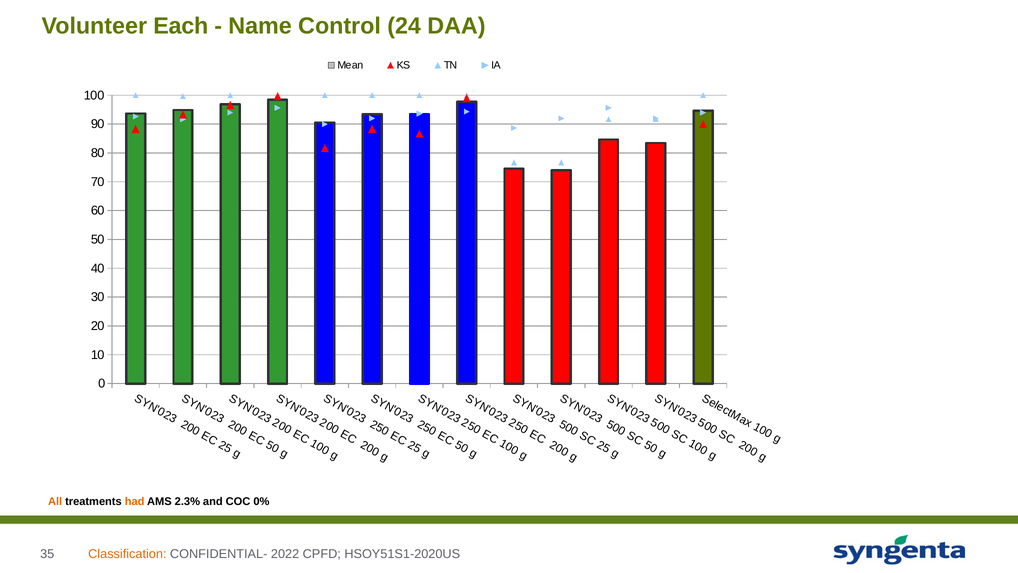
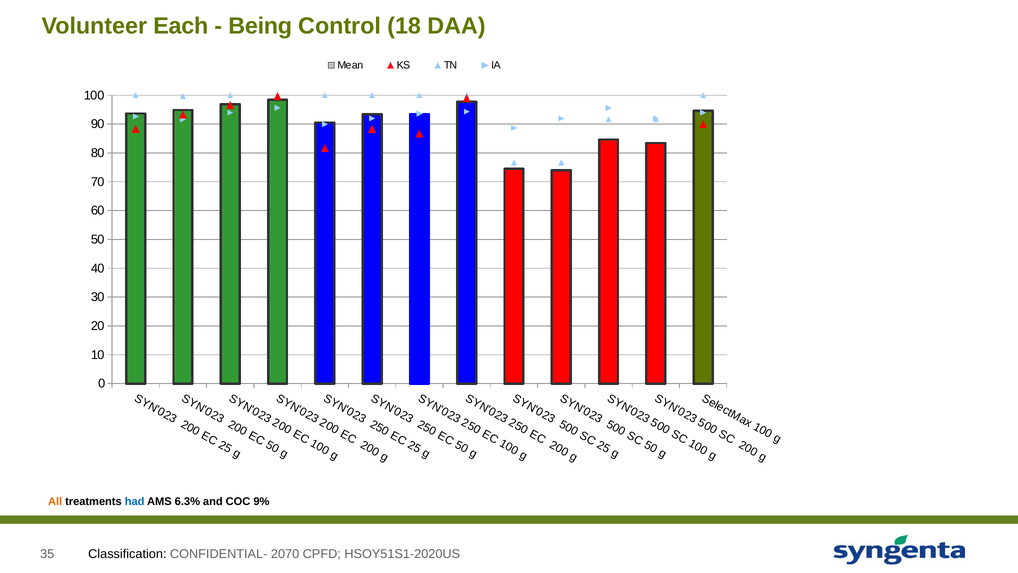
Name: Name -> Being
24: 24 -> 18
had colour: orange -> blue
2.3%: 2.3% -> 6.3%
0%: 0% -> 9%
Classification colour: orange -> black
2022: 2022 -> 2070
